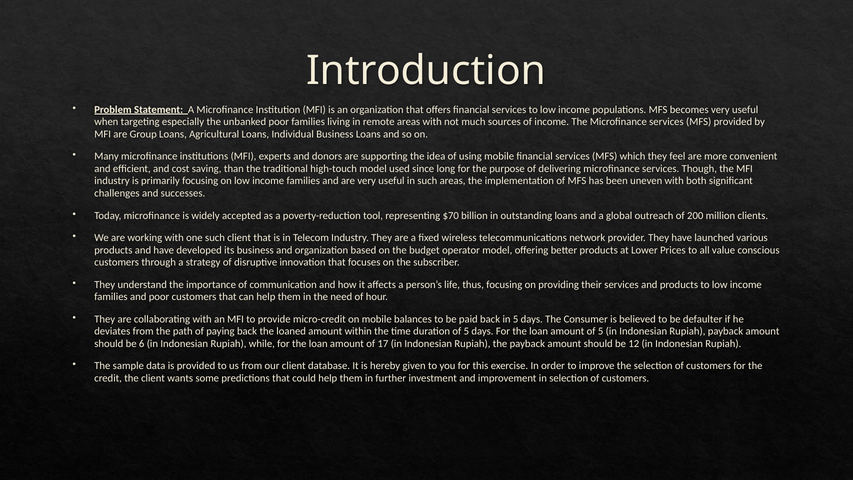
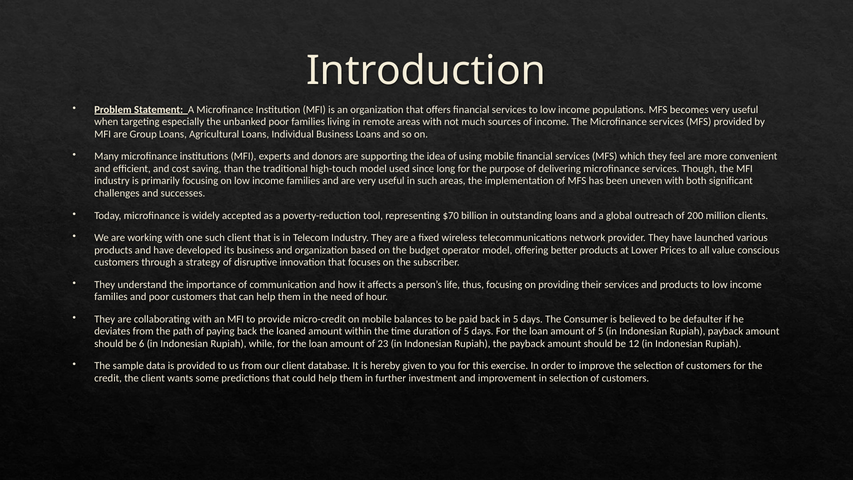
17: 17 -> 23
